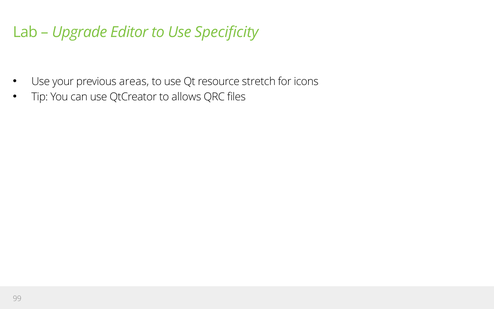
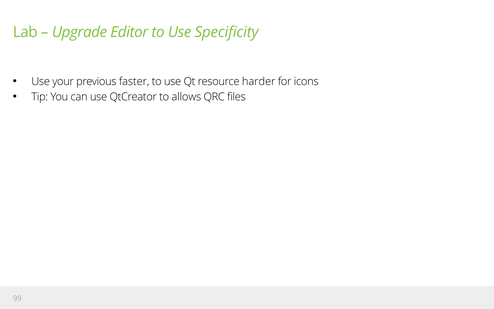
areas: areas -> faster
stretch: stretch -> harder
